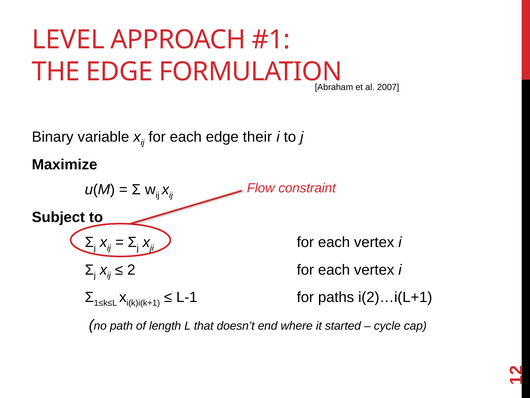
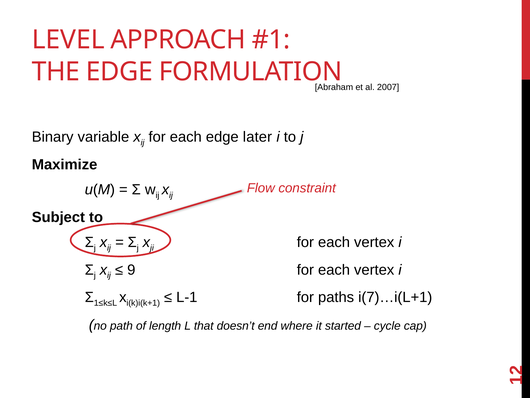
their: their -> later
2 at (131, 269): 2 -> 9
i(2)…i(L+1: i(2)…i(L+1 -> i(7)…i(L+1
